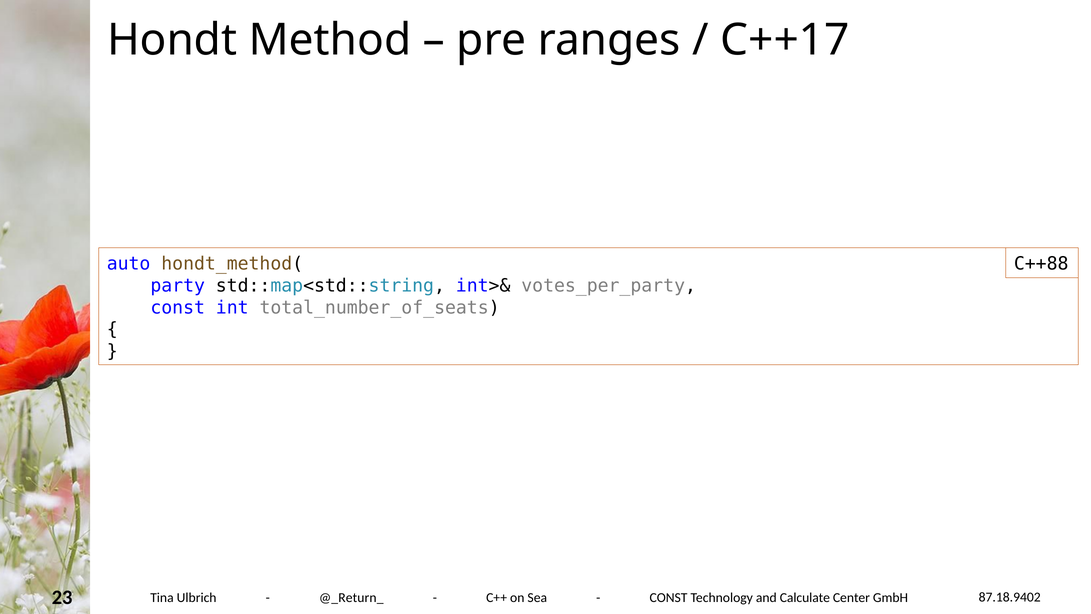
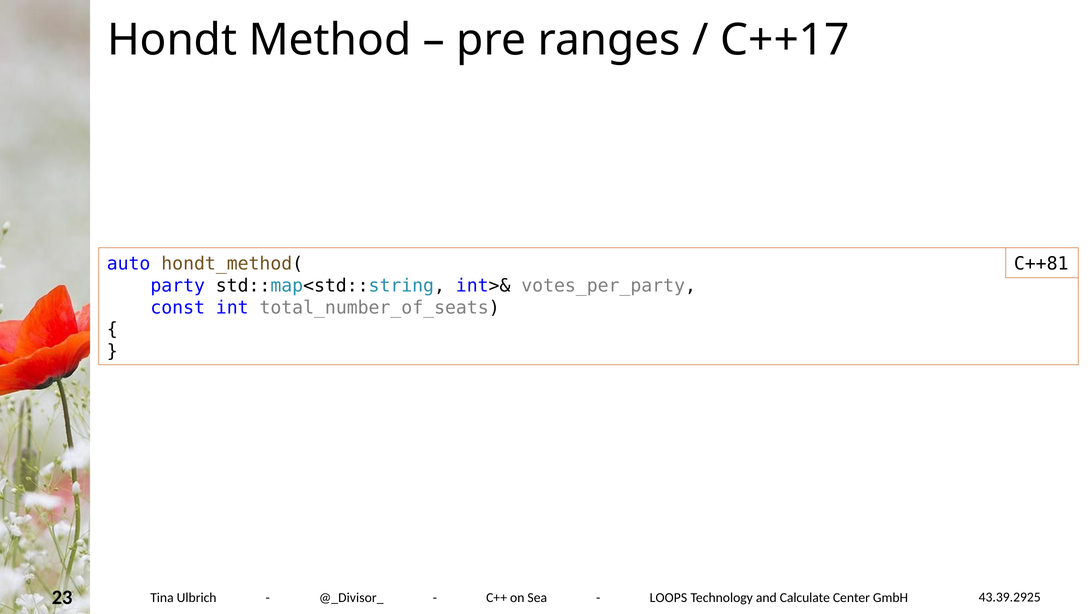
C++88: C++88 -> C++81
87.18.9402: 87.18.9402 -> 43.39.2925
@_Return_: @_Return_ -> @_Divisor_
CONST at (669, 597): CONST -> LOOPS
